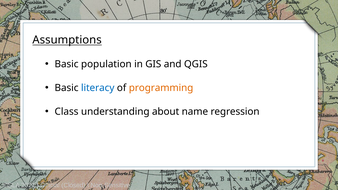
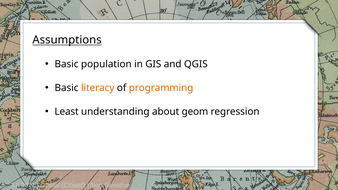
literacy colour: blue -> orange
Class: Class -> Least
name: name -> geom
